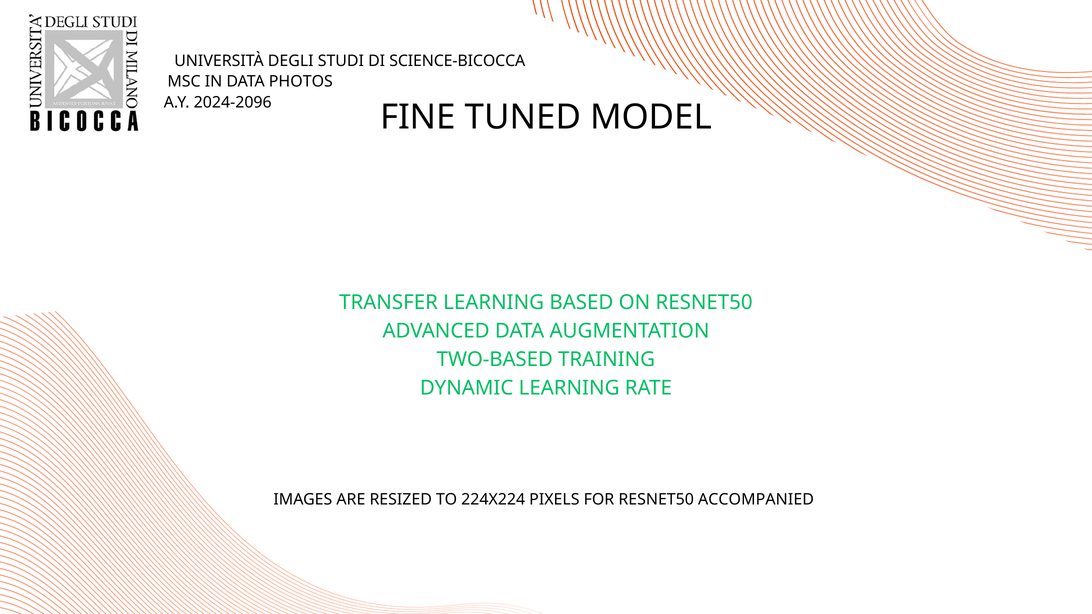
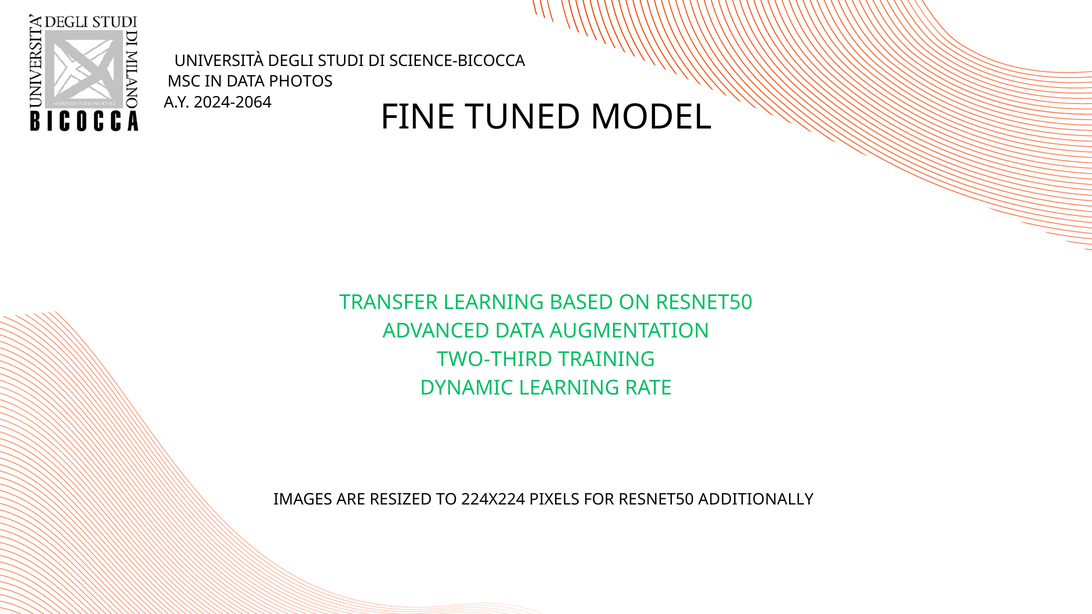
2024-2096: 2024-2096 -> 2024-2064
TWO-BASED: TWO-BASED -> TWO-THIRD
ACCOMPANIED: ACCOMPANIED -> ADDITIONALLY
